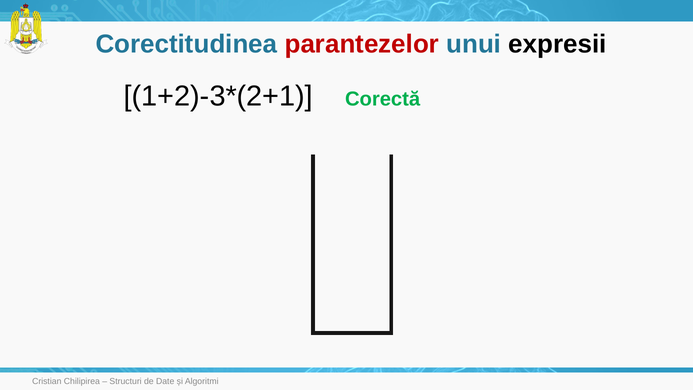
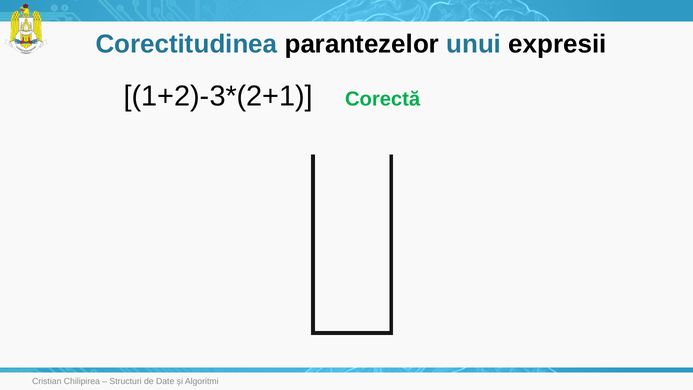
parantezelor colour: red -> black
